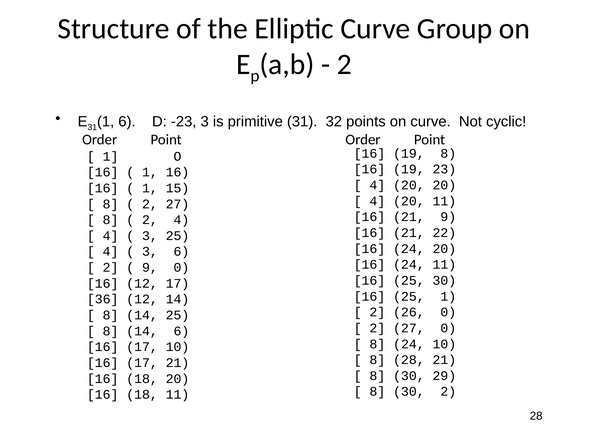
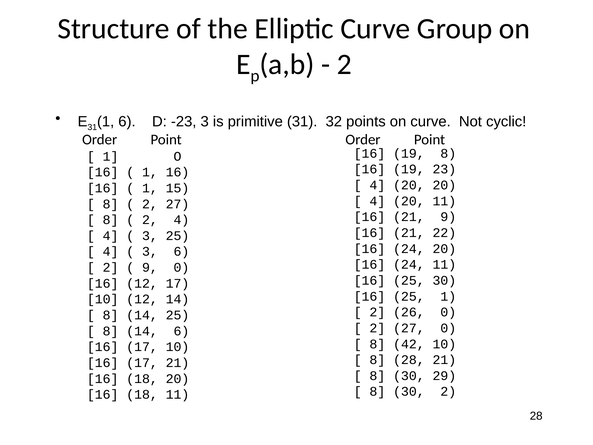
36 at (103, 299): 36 -> 10
8 24: 24 -> 42
